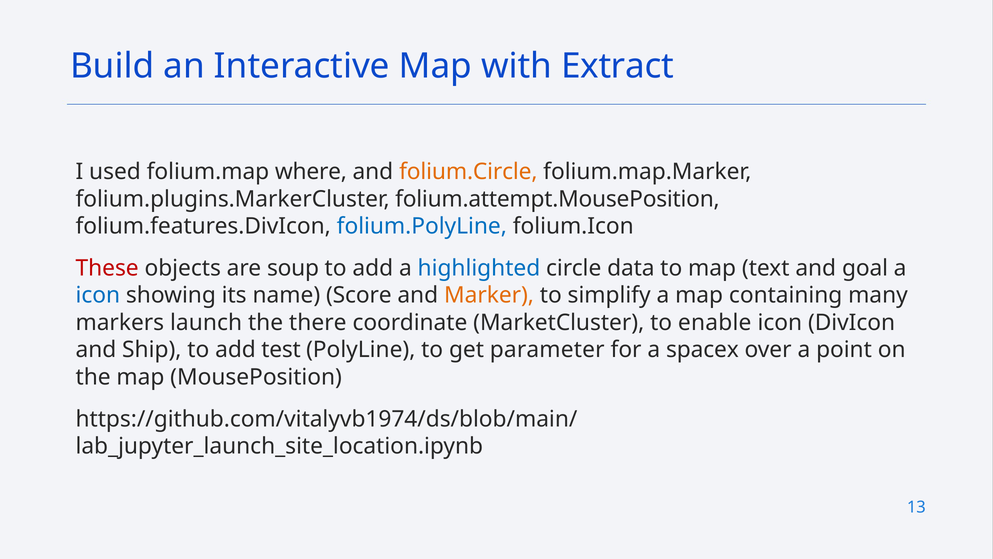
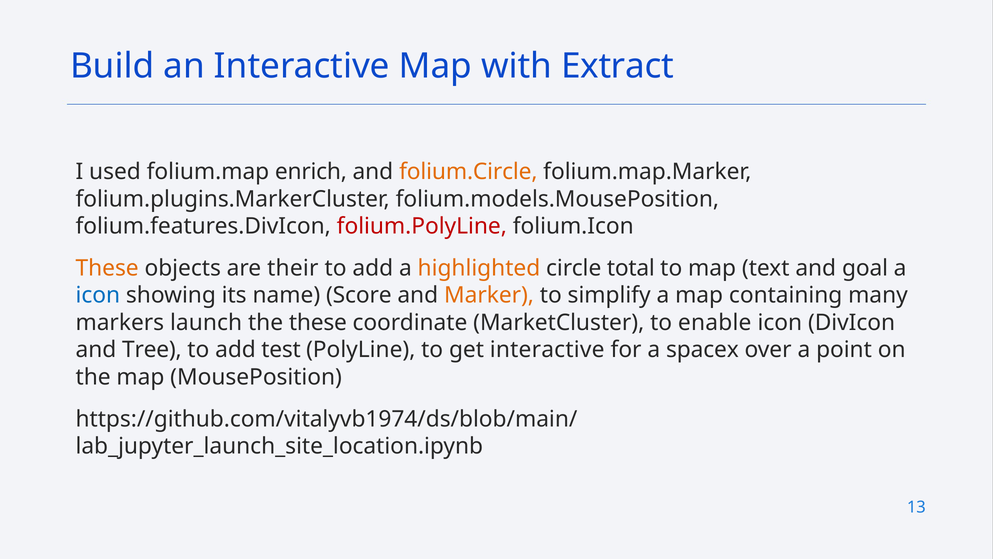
where: where -> enrich
folium.attempt.MousePosition: folium.attempt.MousePosition -> folium.models.MousePosition
folium.PolyLine colour: blue -> red
These at (107, 268) colour: red -> orange
soup: soup -> their
highlighted colour: blue -> orange
data: data -> total
the there: there -> these
Ship: Ship -> Tree
get parameter: parameter -> interactive
